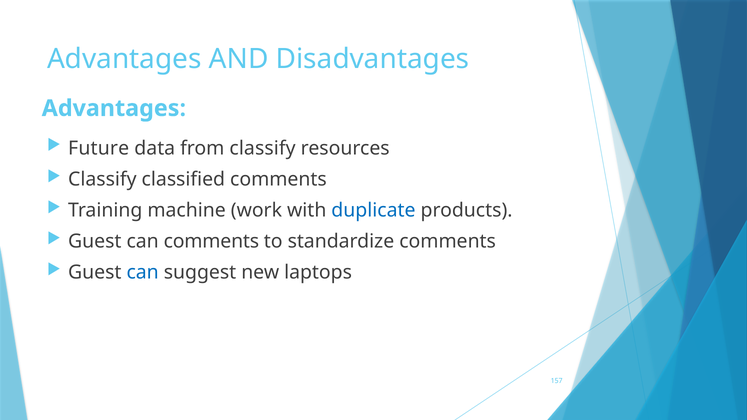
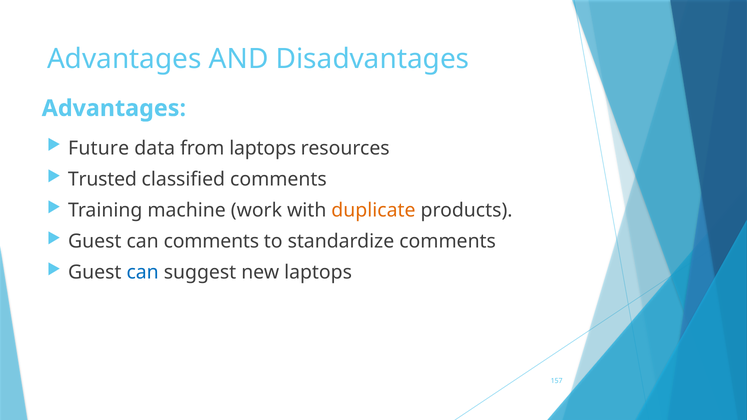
from classify: classify -> laptops
Classify at (102, 179): Classify -> Trusted
duplicate colour: blue -> orange
